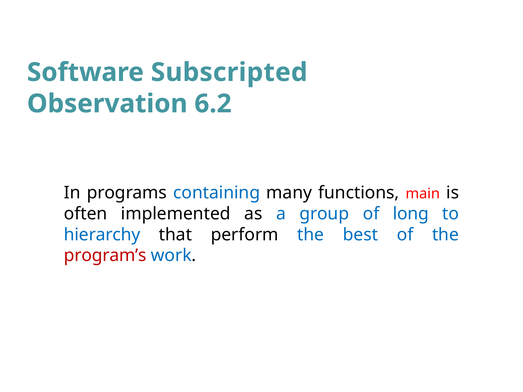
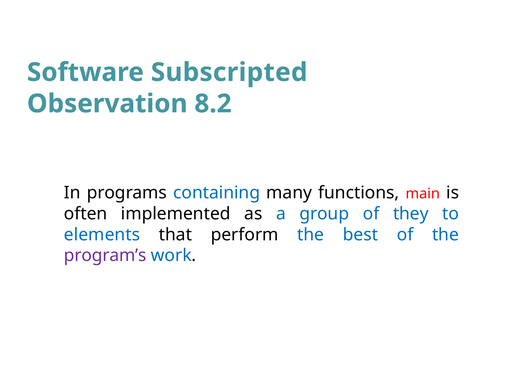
6.2: 6.2 -> 8.2
long: long -> they
hierarchy: hierarchy -> elements
program’s colour: red -> purple
